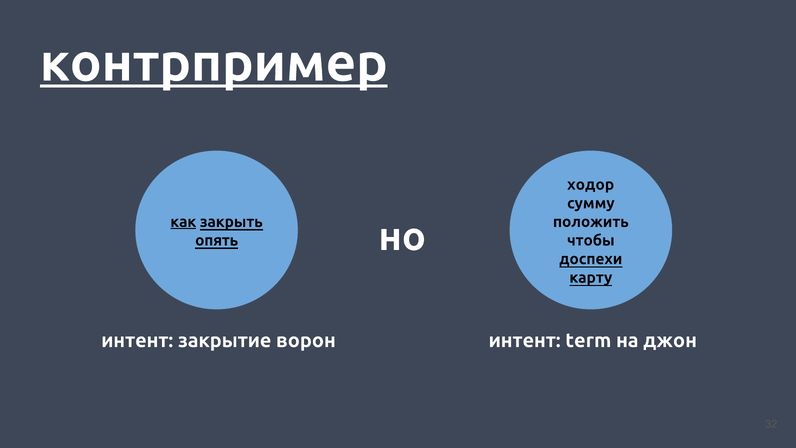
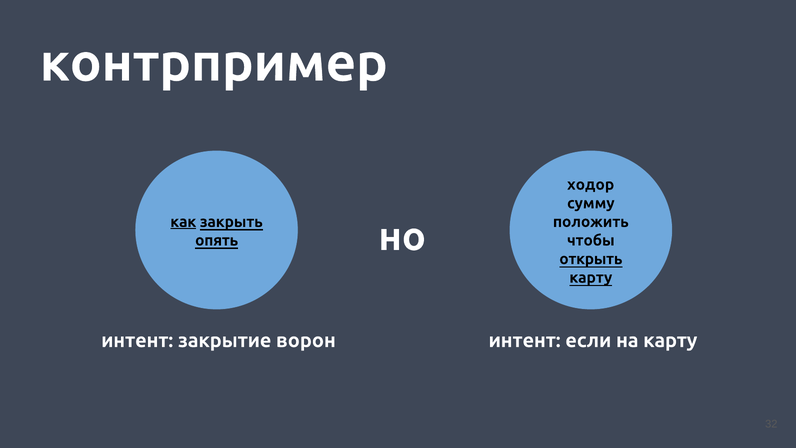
контрпример underline: present -> none
доспехи: доспехи -> открыть
term: term -> если
на джон: джон -> карту
